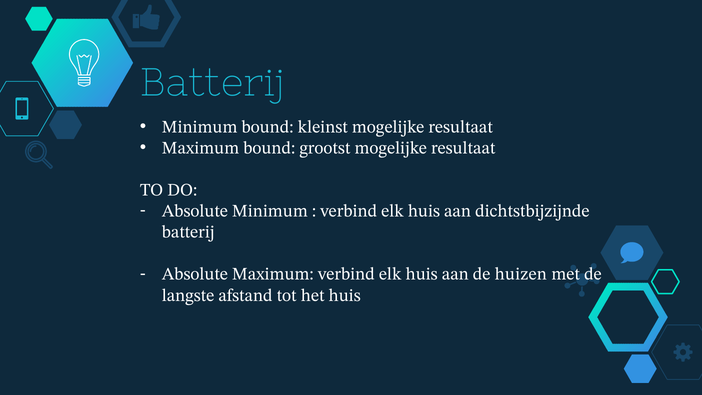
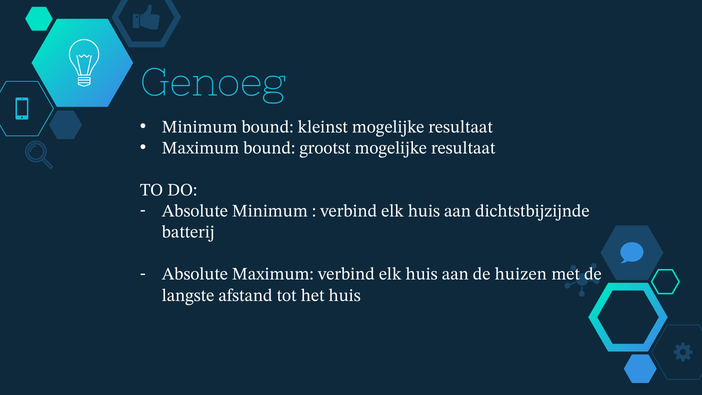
Batterij at (213, 83): Batterij -> Genoeg
